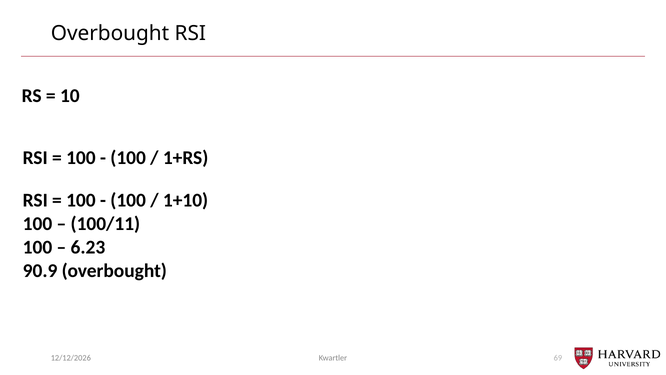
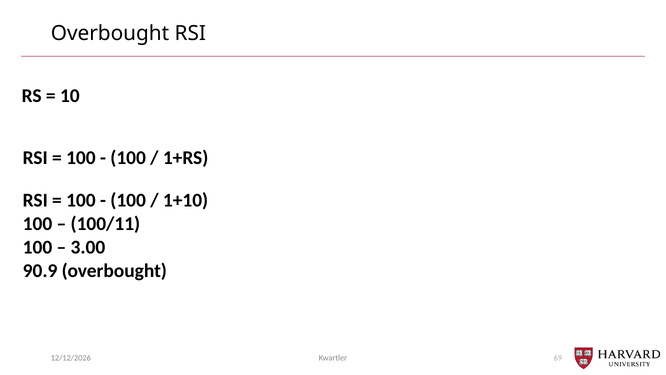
6.23: 6.23 -> 3.00
